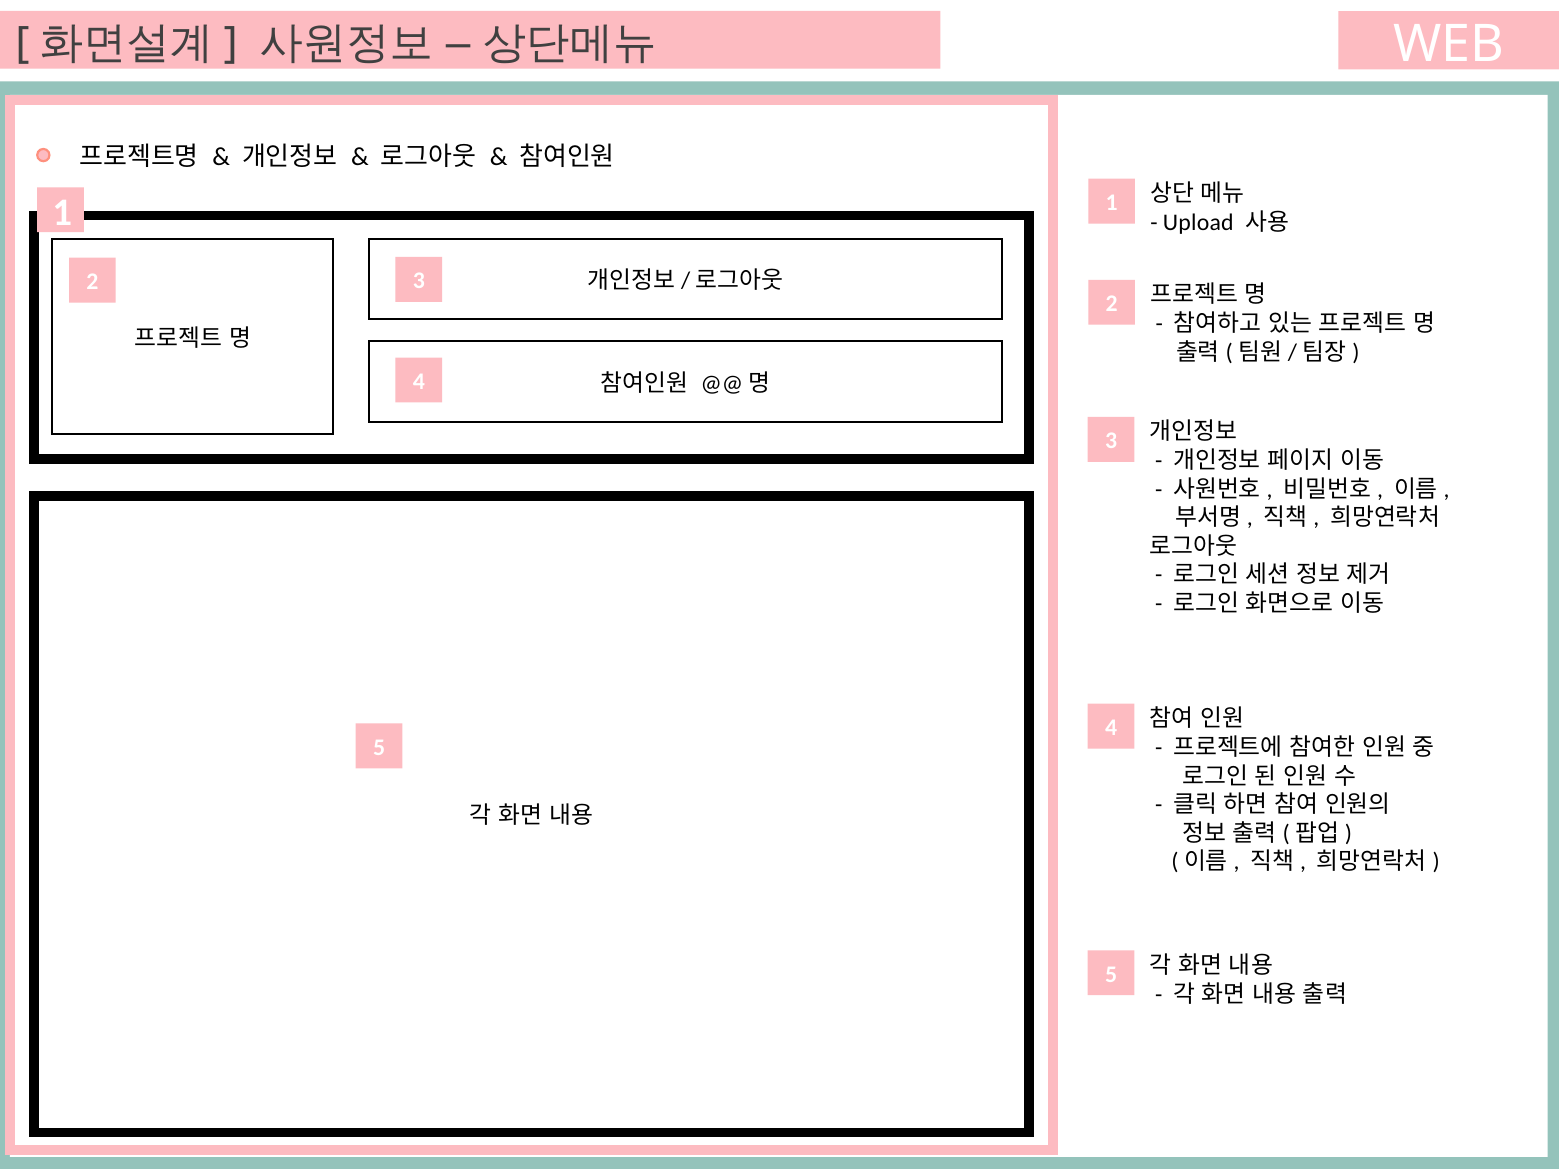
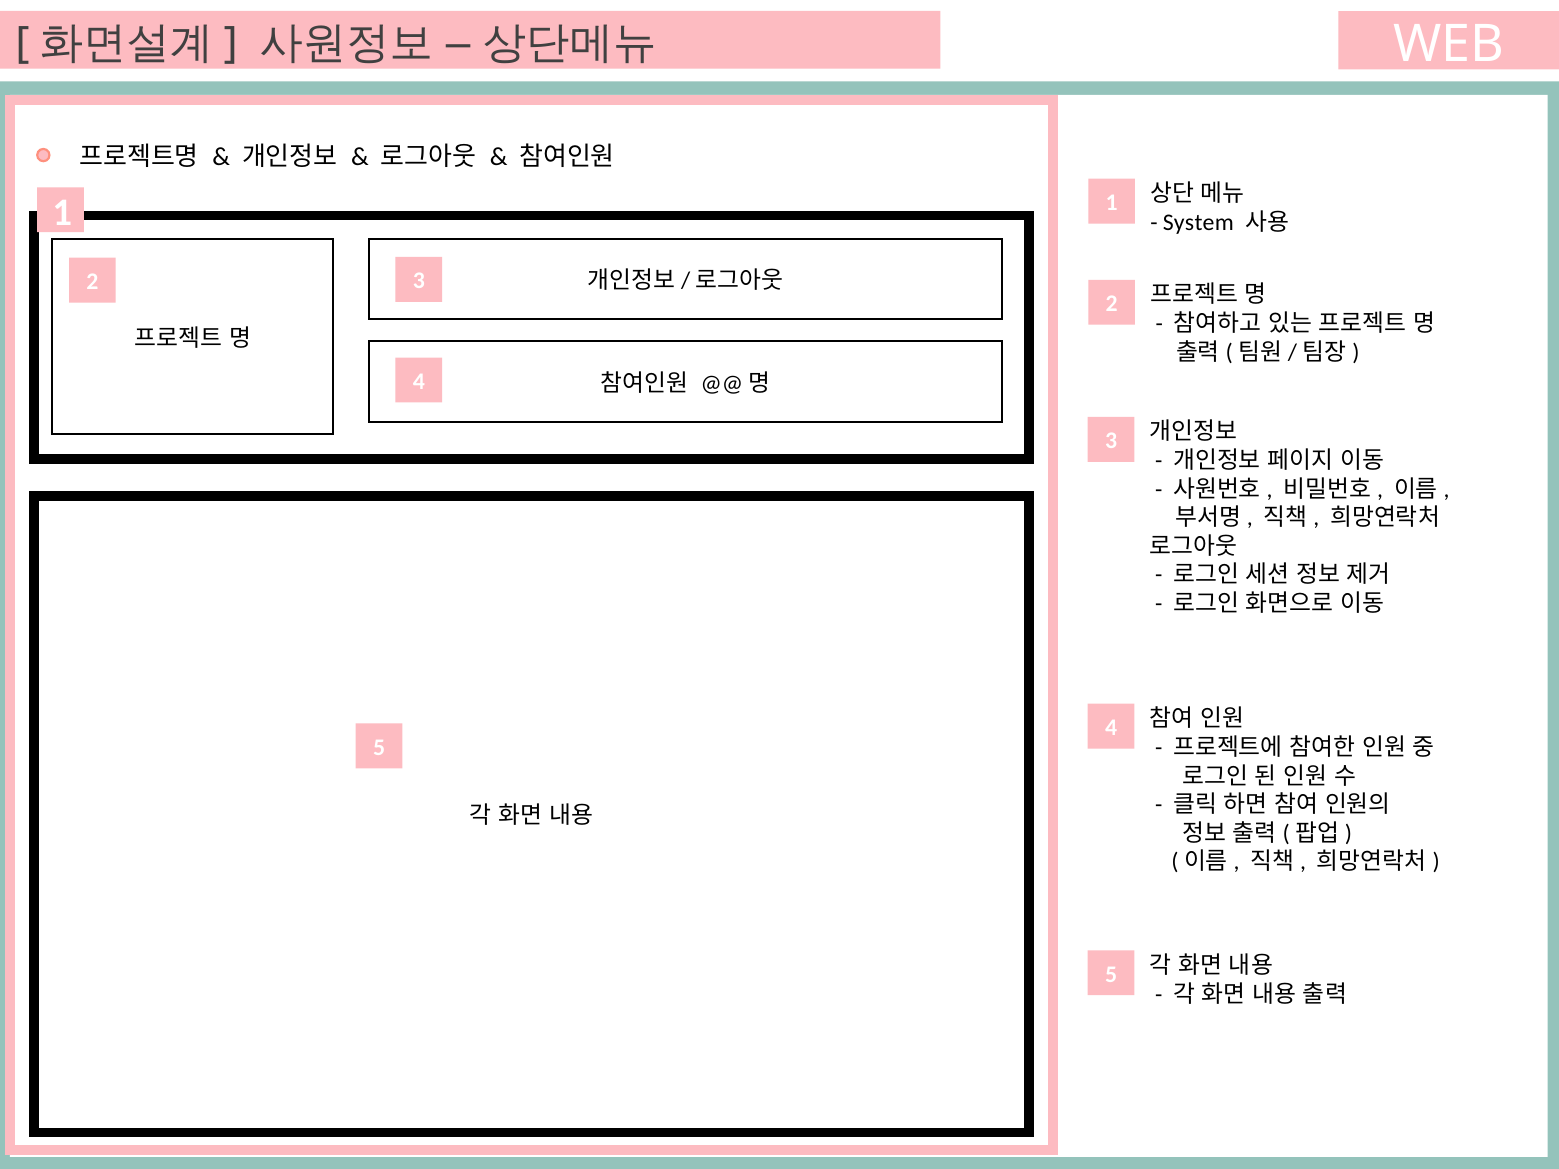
Upload: Upload -> System
